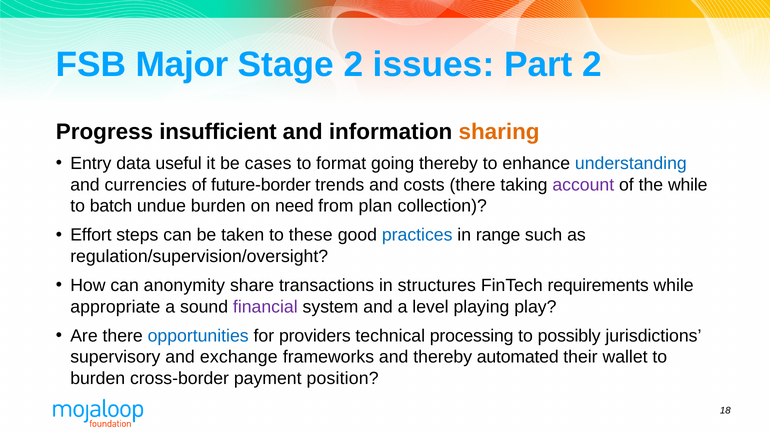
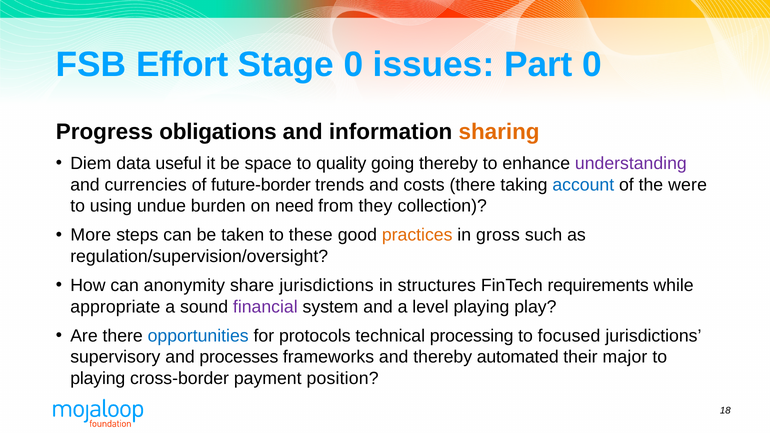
Major: Major -> Effort
Stage 2: 2 -> 0
Part 2: 2 -> 0
insufficient: insufficient -> obligations
Entry: Entry -> Diem
cases: cases -> space
format: format -> quality
understanding colour: blue -> purple
account colour: purple -> blue
the while: while -> were
batch: batch -> using
plan: plan -> they
Effort: Effort -> More
practices colour: blue -> orange
range: range -> gross
share transactions: transactions -> jurisdictions
providers: providers -> protocols
possibly: possibly -> focused
exchange: exchange -> processes
wallet: wallet -> major
burden at (98, 378): burden -> playing
